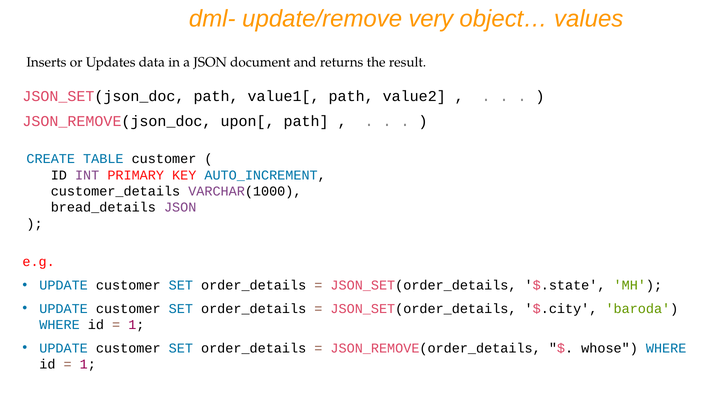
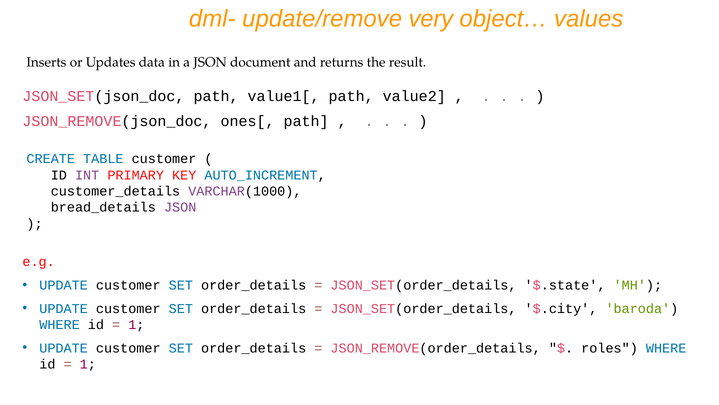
upon[: upon[ -> ones[
whose: whose -> roles
